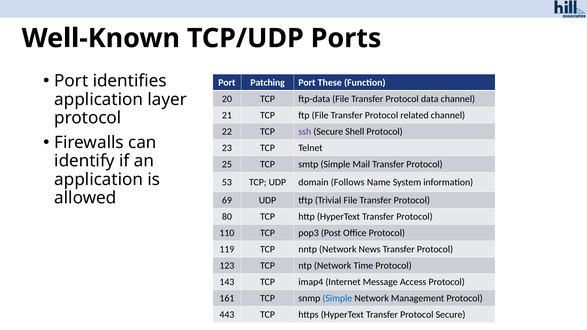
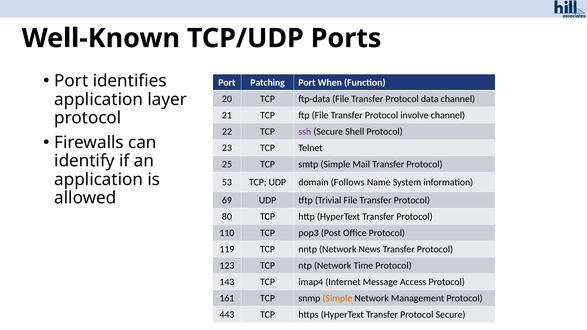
These: These -> When
related: related -> involve
Simple at (337, 298) colour: blue -> orange
